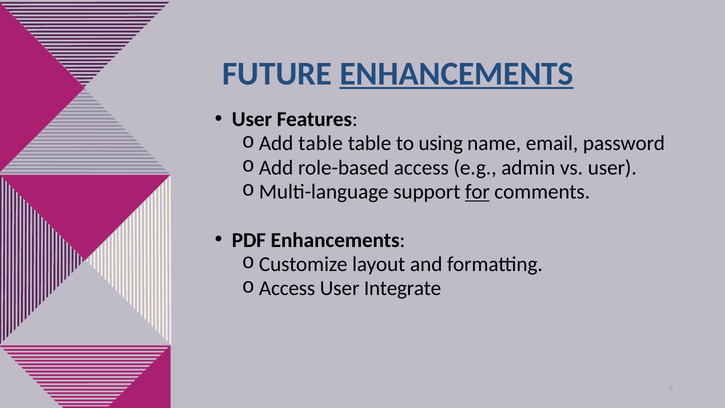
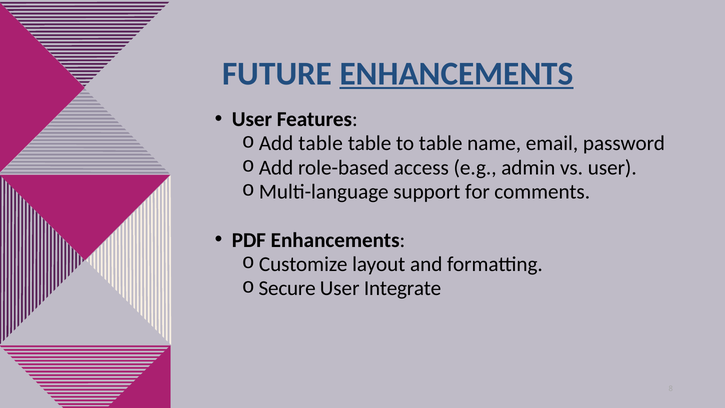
to using: using -> table
for underline: present -> none
Access at (287, 288): Access -> Secure
